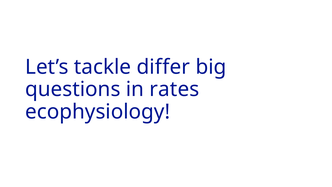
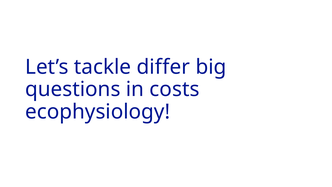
rates: rates -> costs
